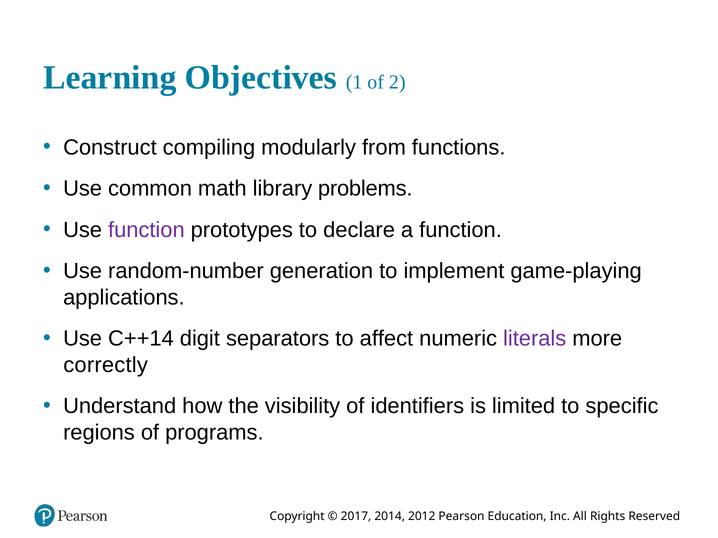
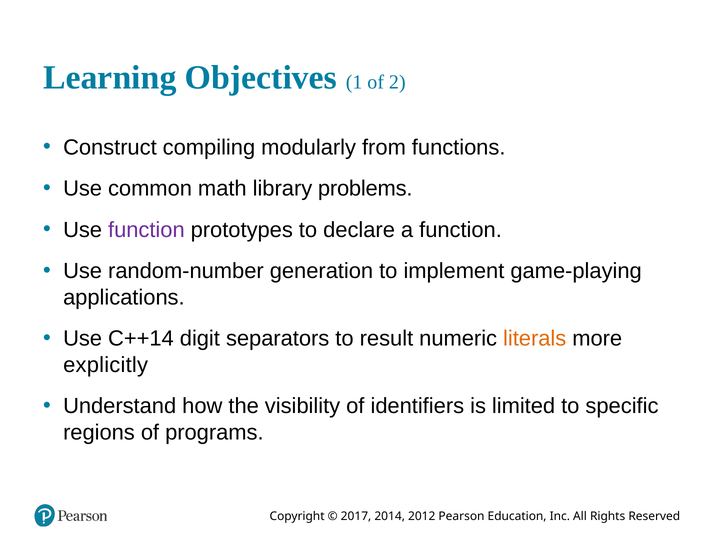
affect: affect -> result
literals colour: purple -> orange
correctly: correctly -> explicitly
